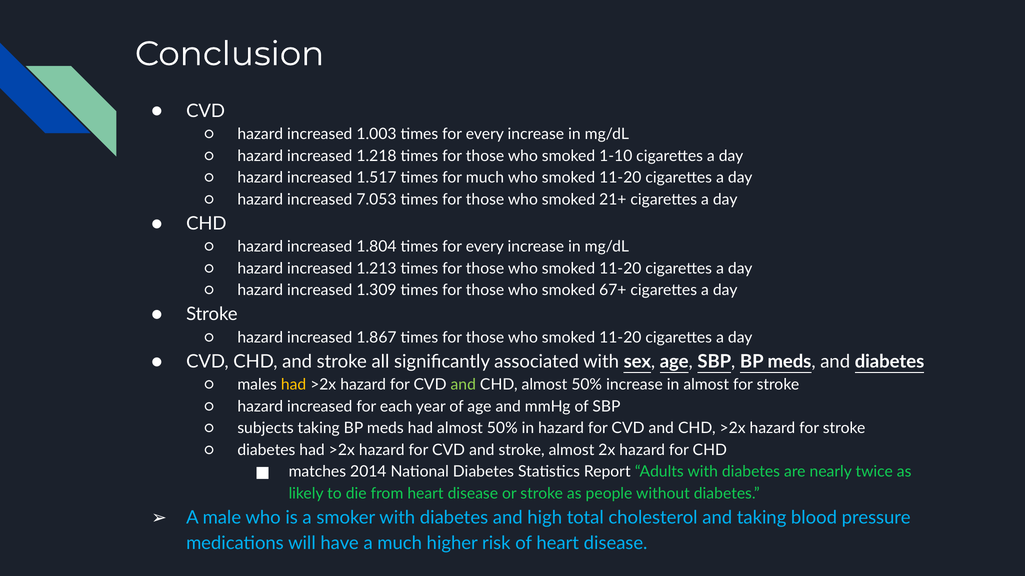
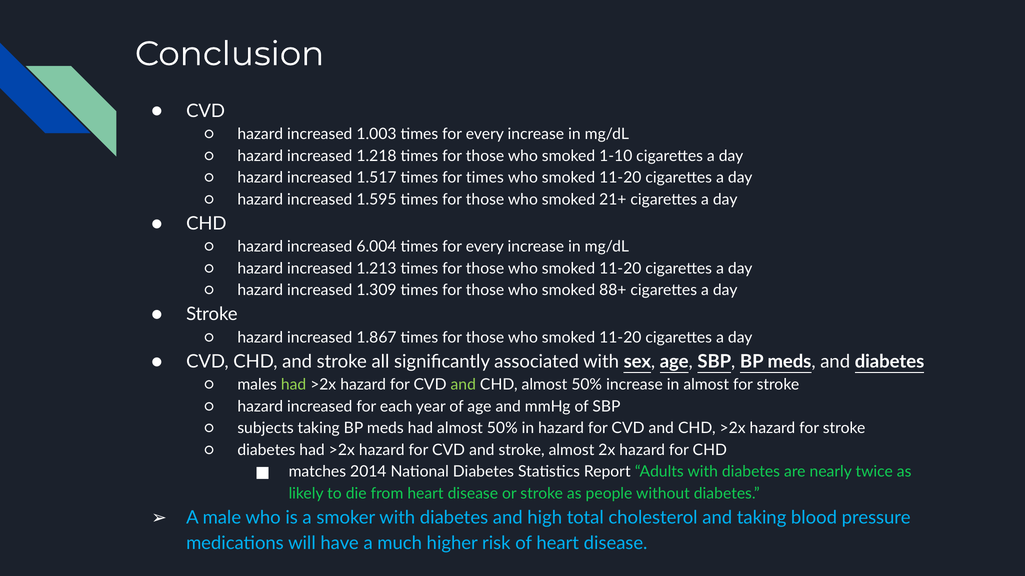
for much: much -> times
7.053: 7.053 -> 1.595
1.804: 1.804 -> 6.004
67+: 67+ -> 88+
had at (294, 385) colour: yellow -> light green
